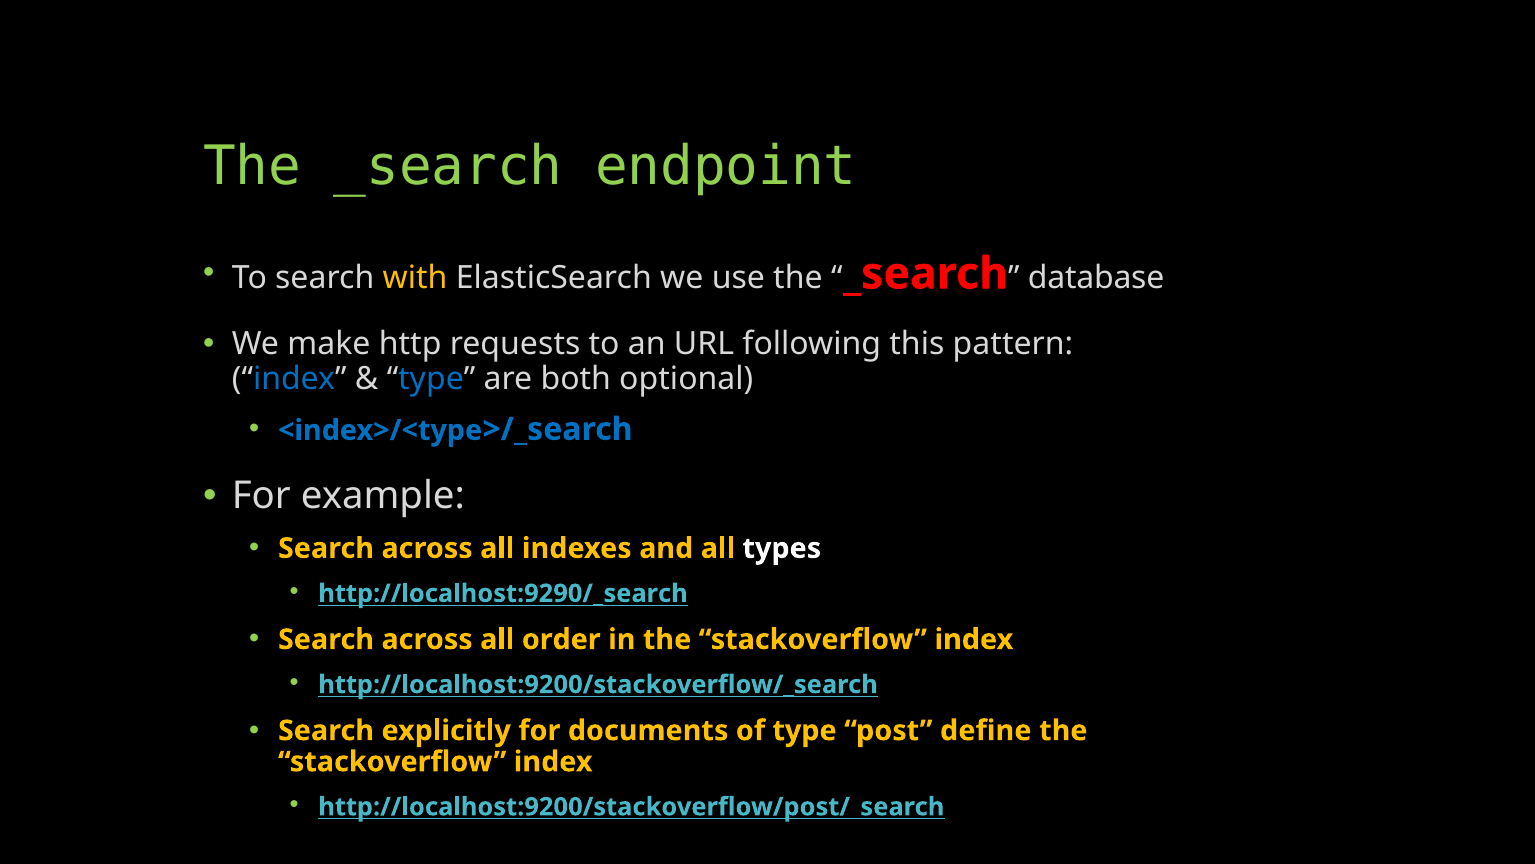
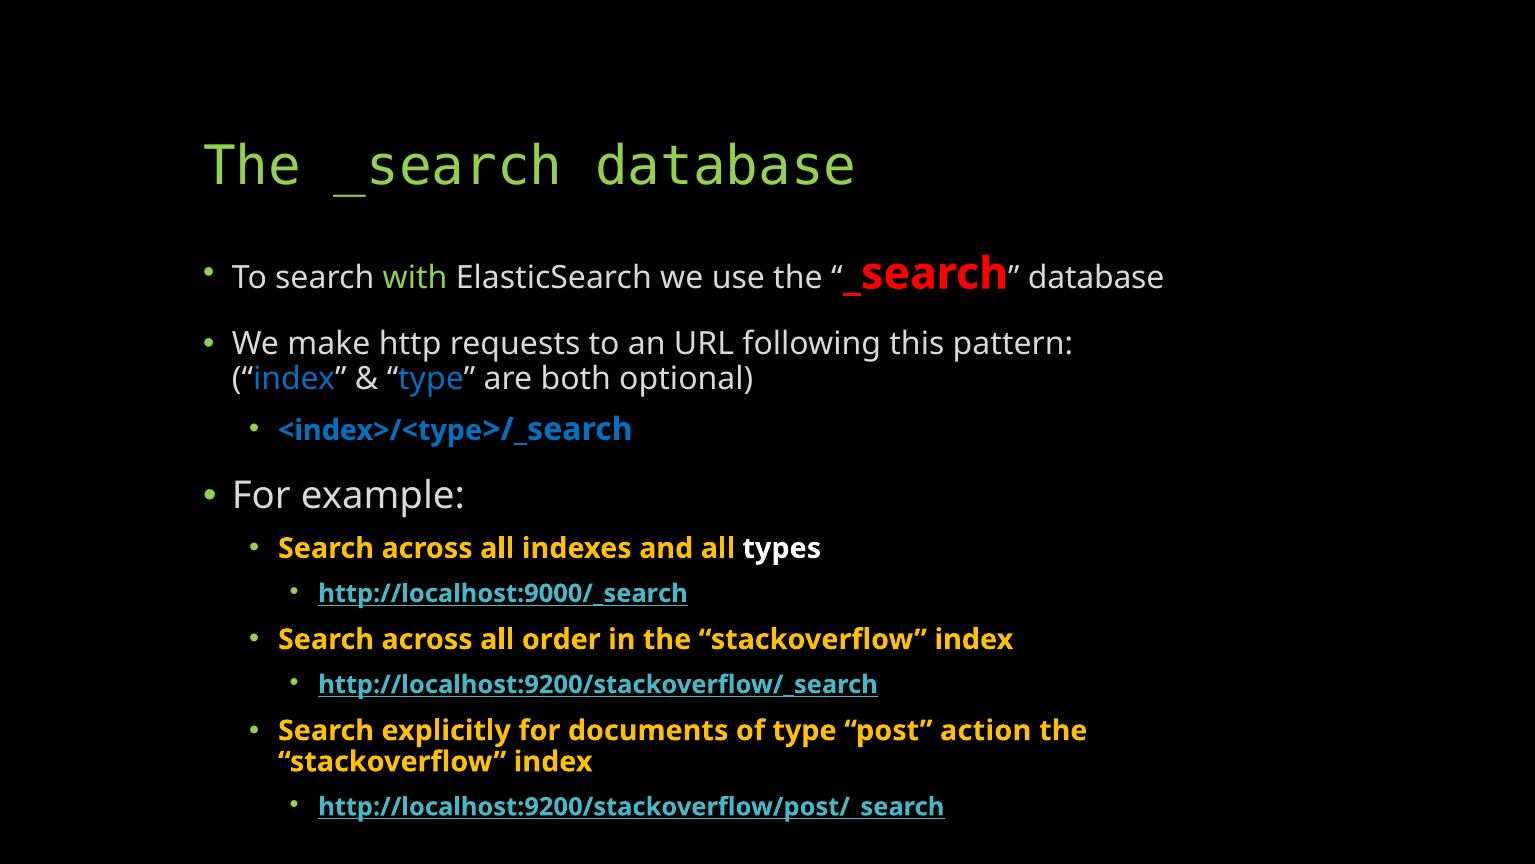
endpoint at (726, 166): endpoint -> database
with colour: yellow -> light green
http://localhost:9290/_search: http://localhost:9290/_search -> http://localhost:9000/_search
define: define -> action
